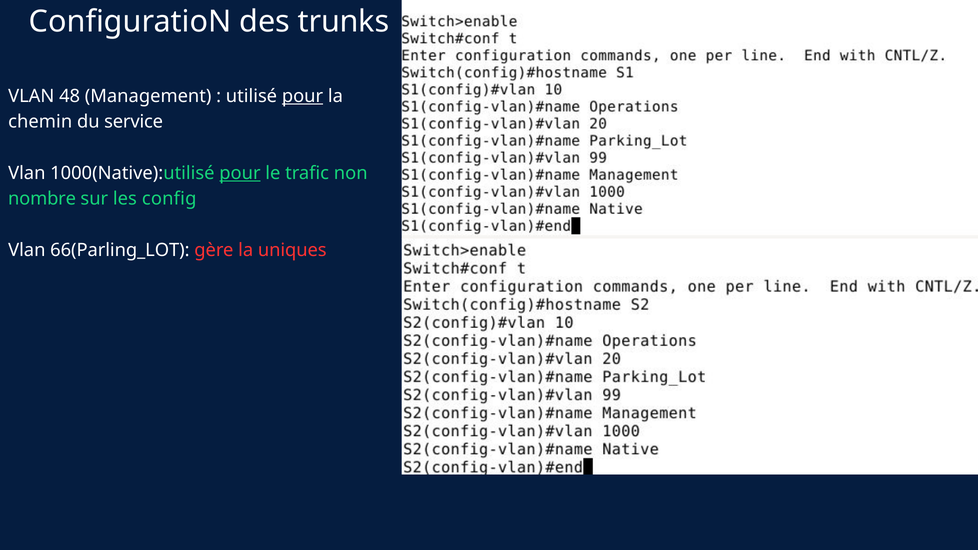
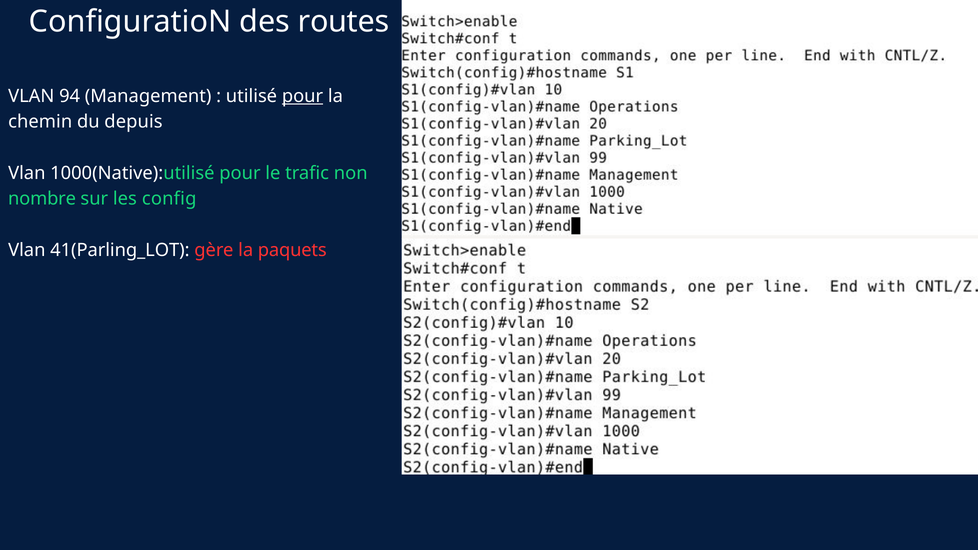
trunks: trunks -> routes
48: 48 -> 94
service: service -> depuis
pour at (240, 173) underline: present -> none
66(Parling_LOT: 66(Parling_LOT -> 41(Parling_LOT
uniques: uniques -> paquets
